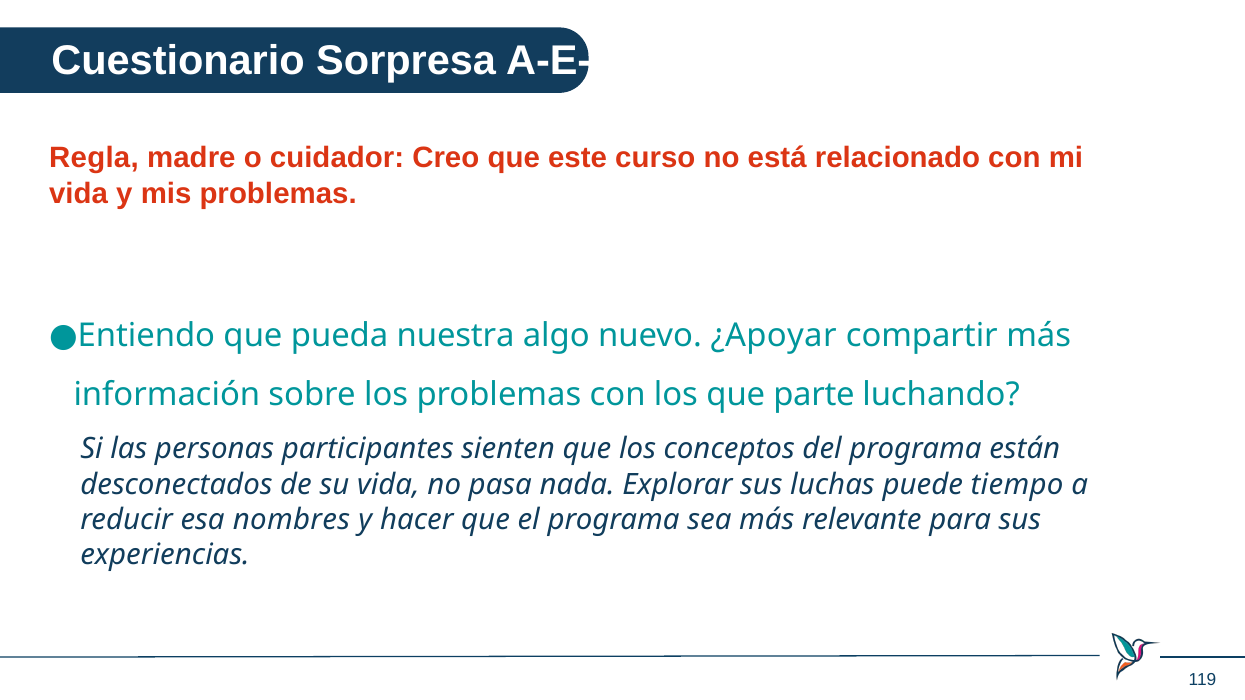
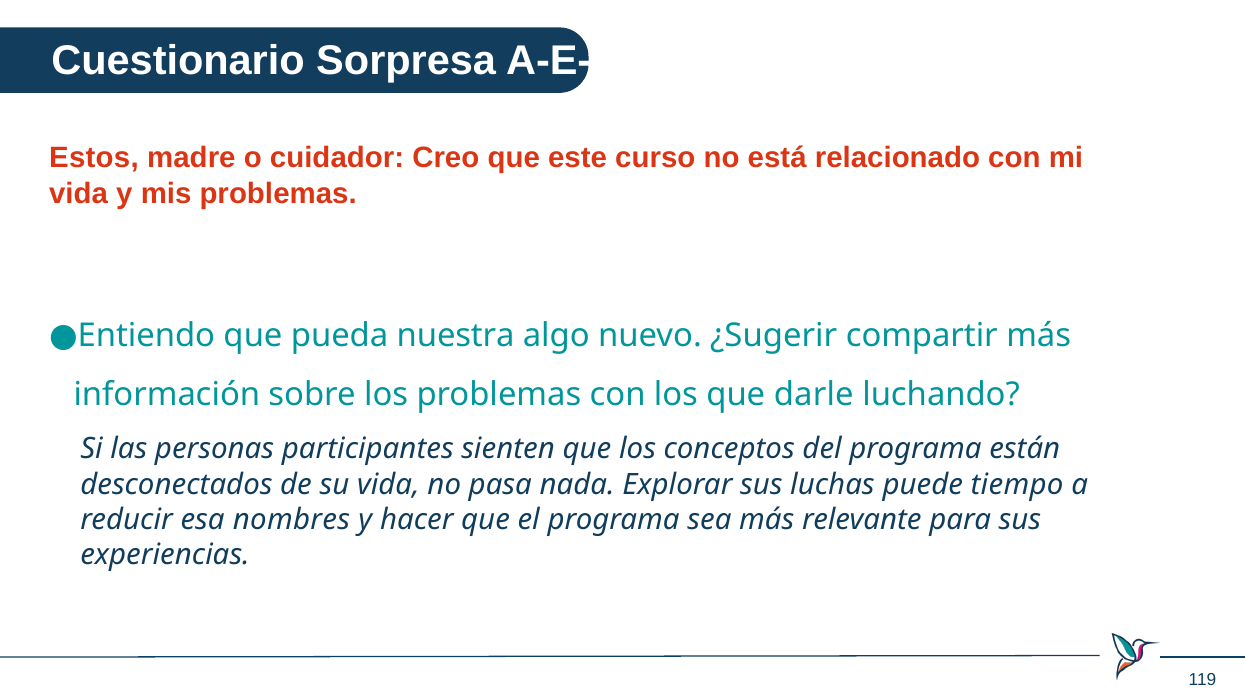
Regla: Regla -> Estos
¿Apoyar: ¿Apoyar -> ¿Sugerir
parte: parte -> darle
